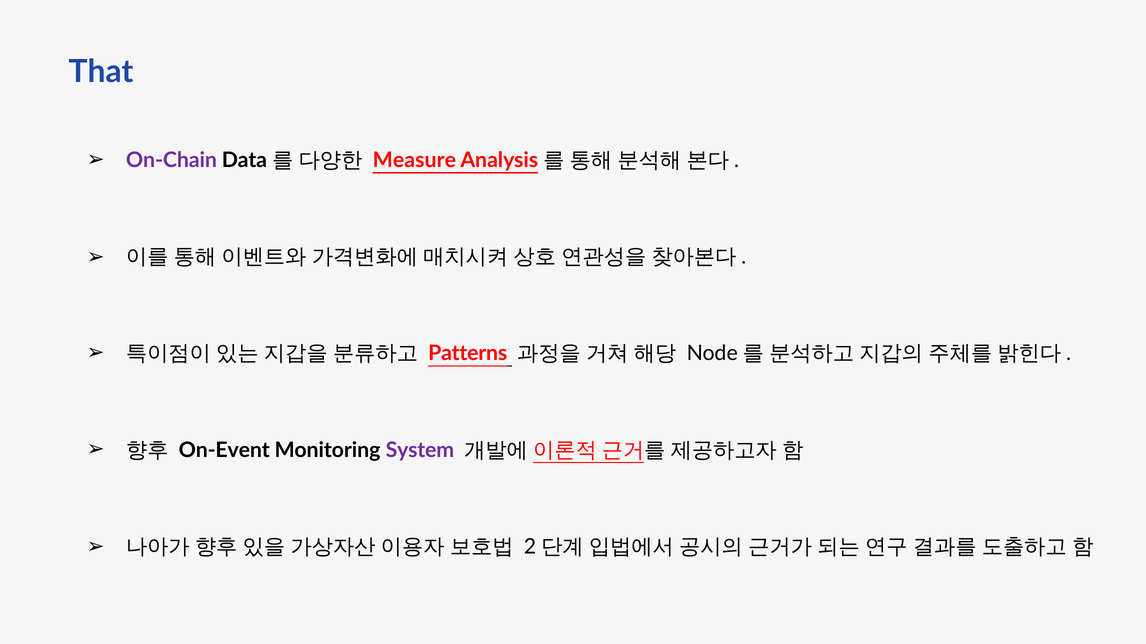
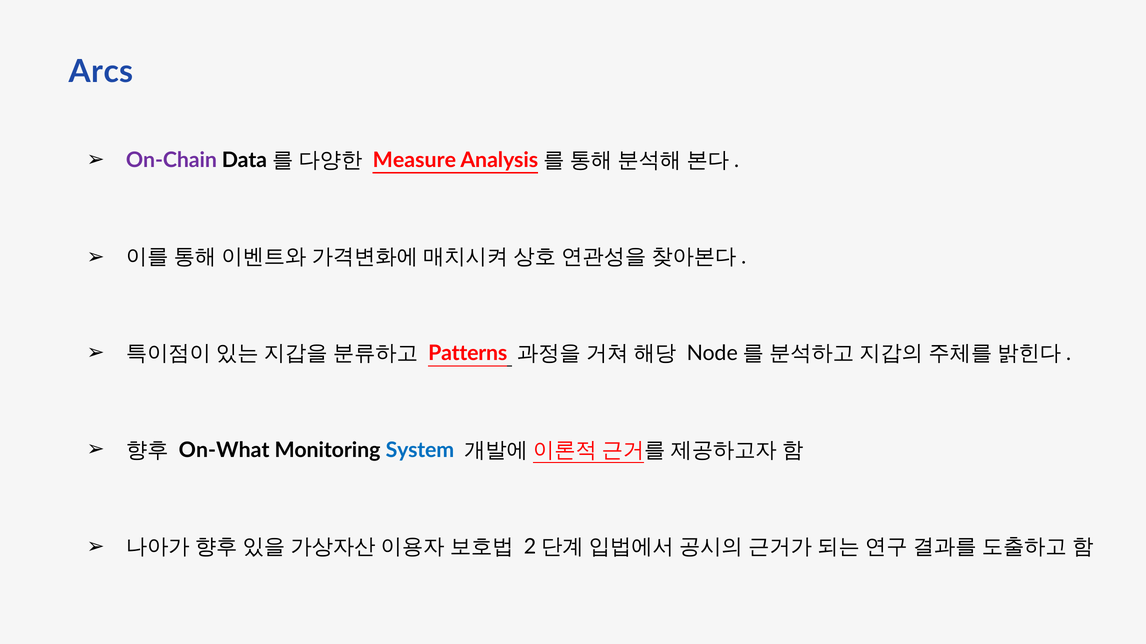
That: That -> Arcs
On-Event: On-Event -> On-What
System colour: purple -> blue
